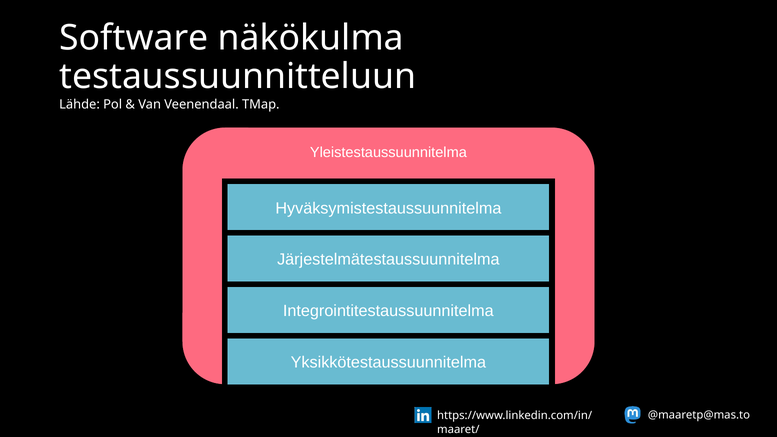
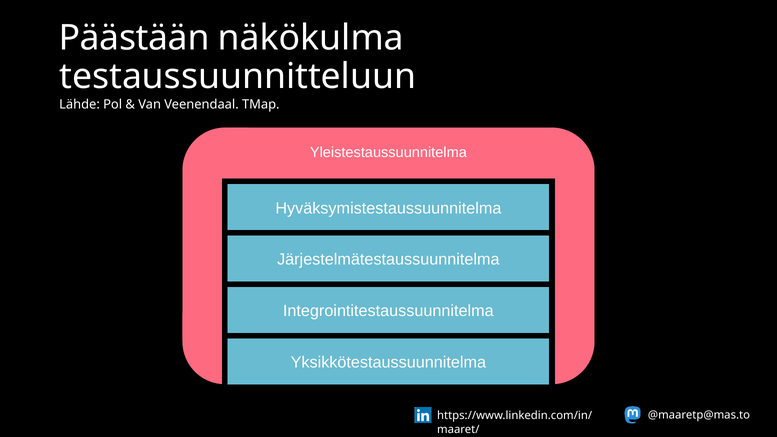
Software: Software -> Päästään
